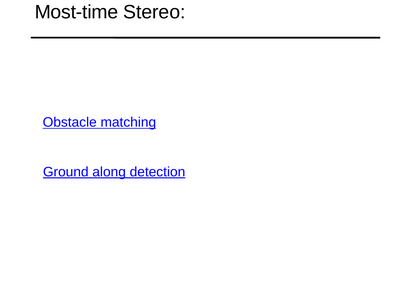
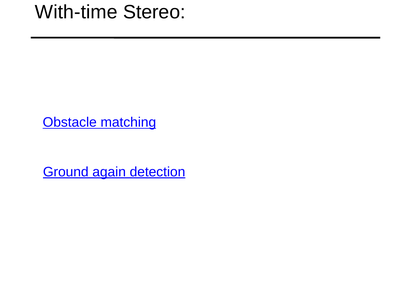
Most-time: Most-time -> With-time
along: along -> again
